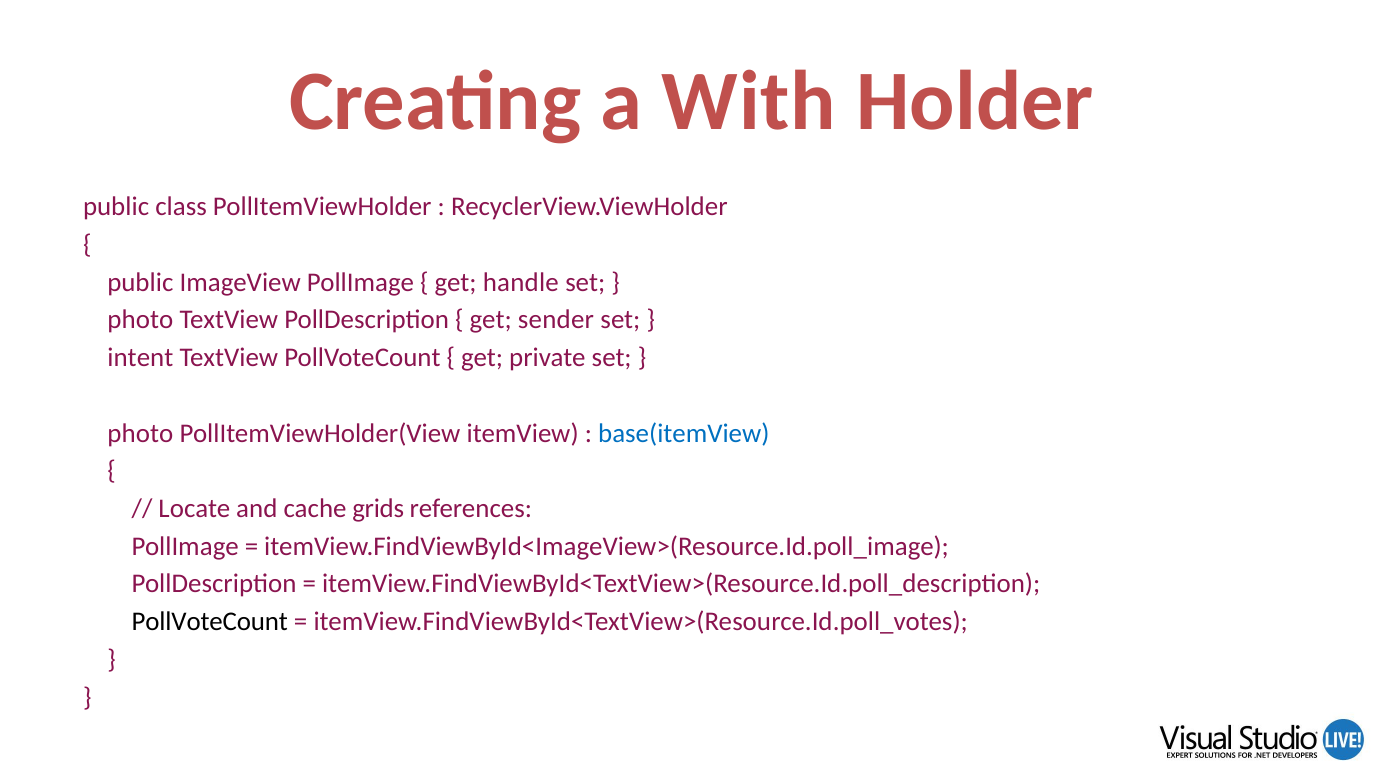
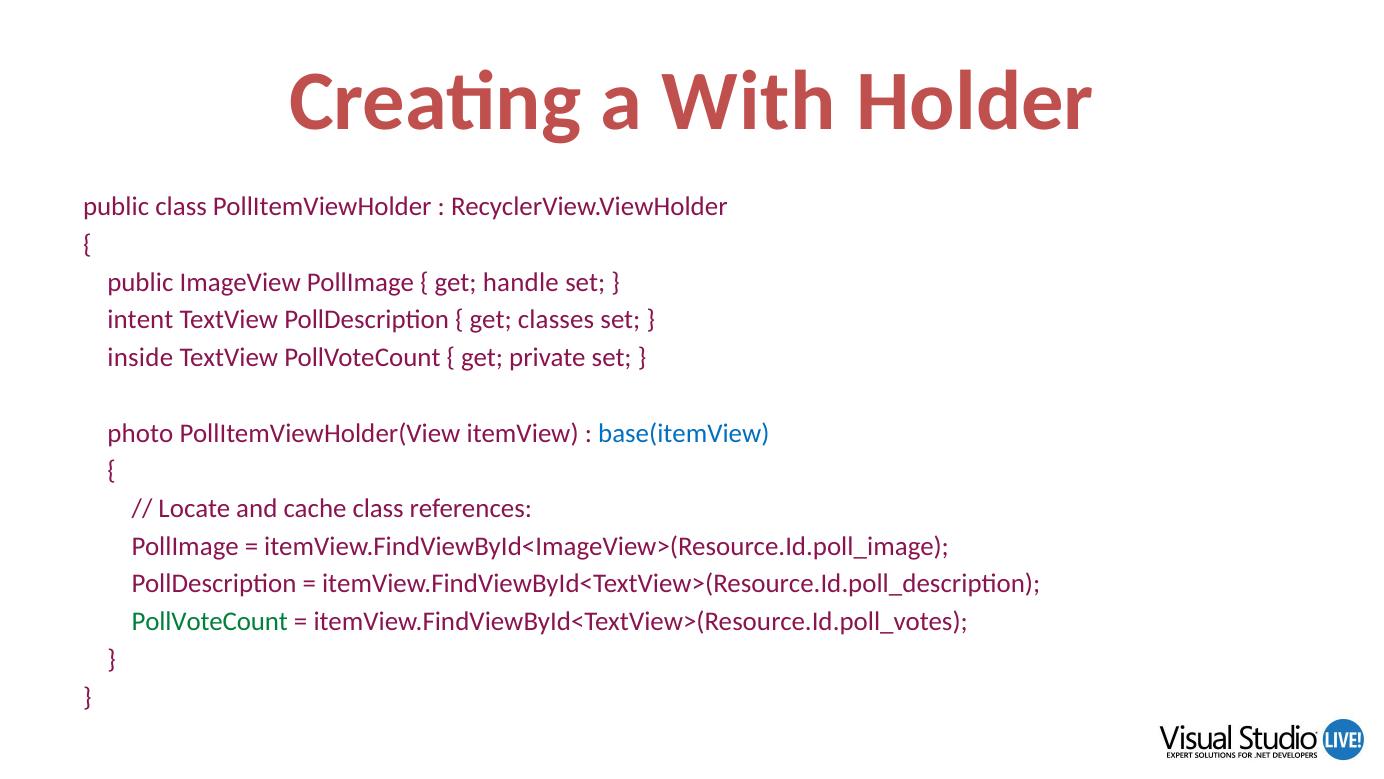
photo at (140, 320): photo -> intent
sender: sender -> classes
intent: intent -> inside
cache grids: grids -> class
PollVoteCount at (210, 621) colour: black -> green
